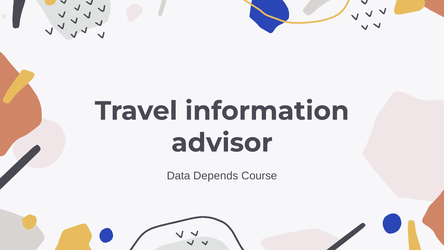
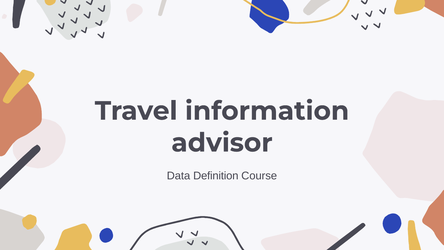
Depends: Depends -> Definition
